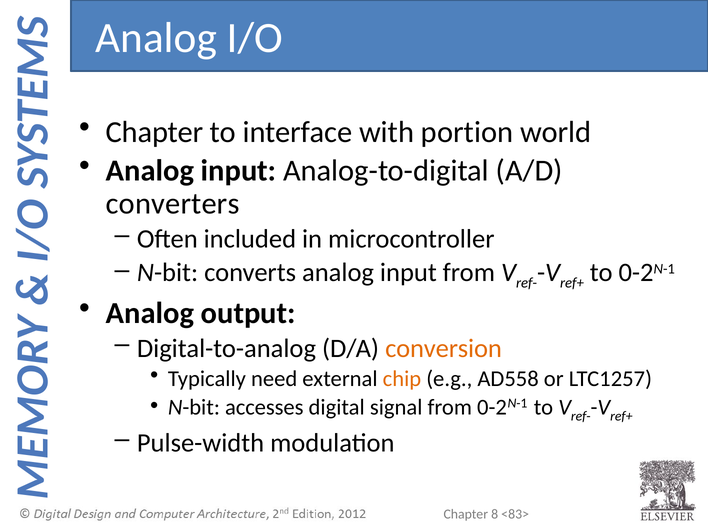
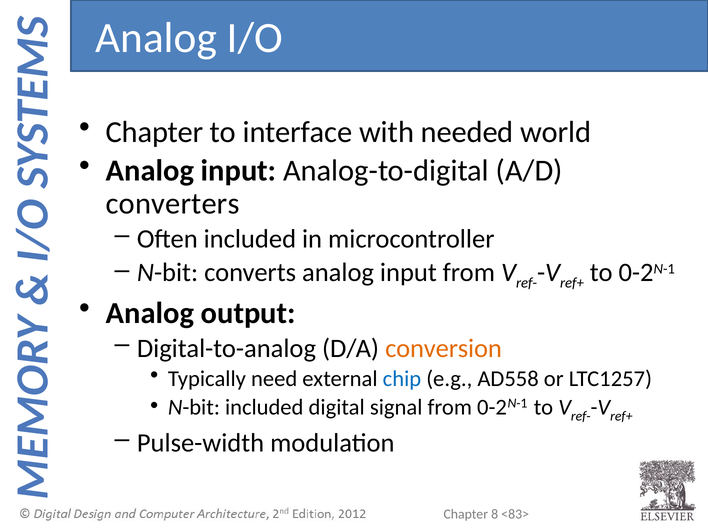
portion: portion -> needed
chip colour: orange -> blue
N-bit accesses: accesses -> included
